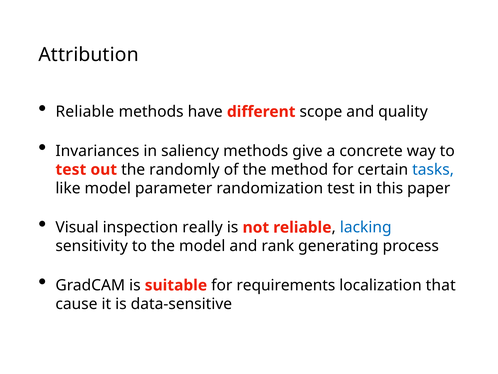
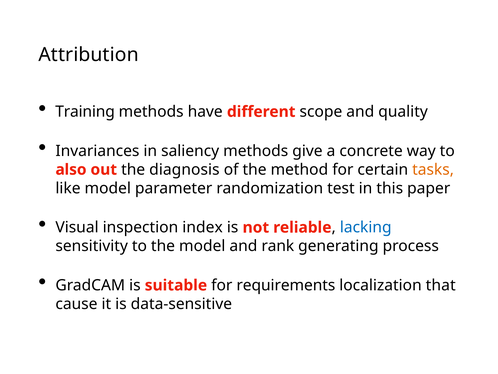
Reliable at (85, 112): Reliable -> Training
test at (71, 169): test -> also
randomly: randomly -> diagnosis
tasks colour: blue -> orange
really: really -> index
